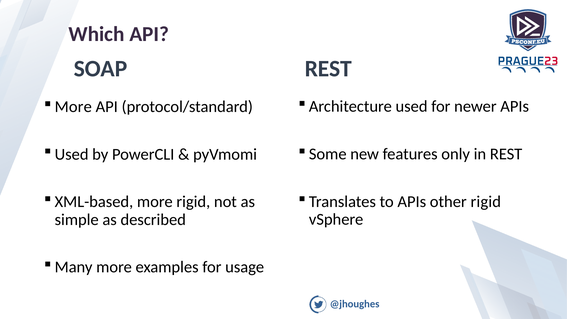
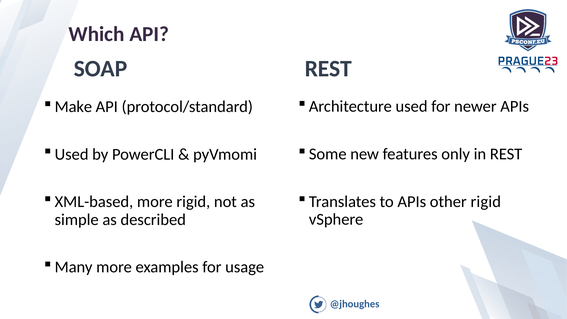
More at (73, 107): More -> Make
